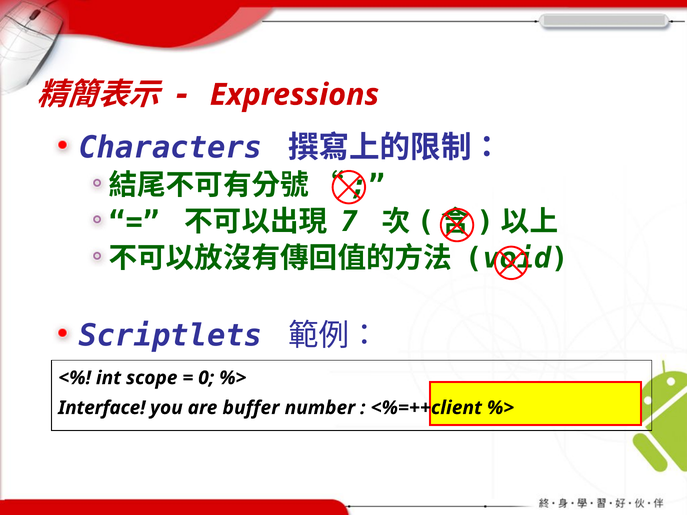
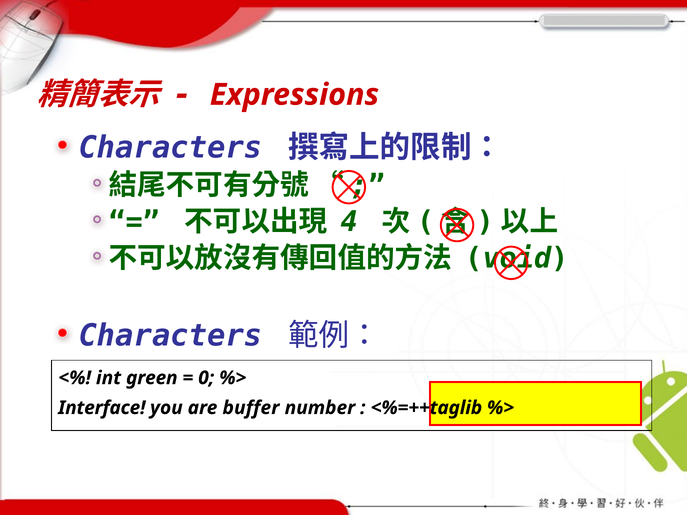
7: 7 -> 4
Scriptlets at (170, 336): Scriptlets -> Characters
scope: scope -> green
<%=++client: <%=++client -> <%=++taglib
